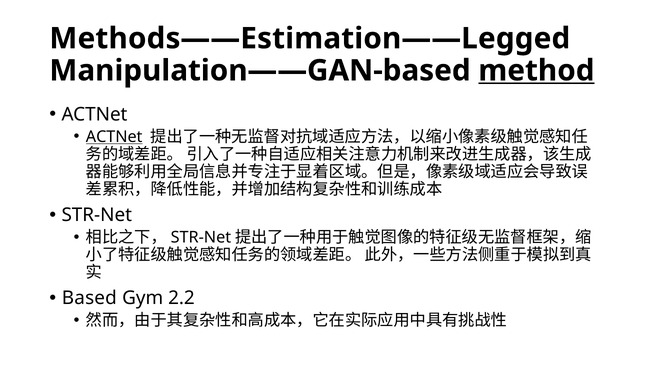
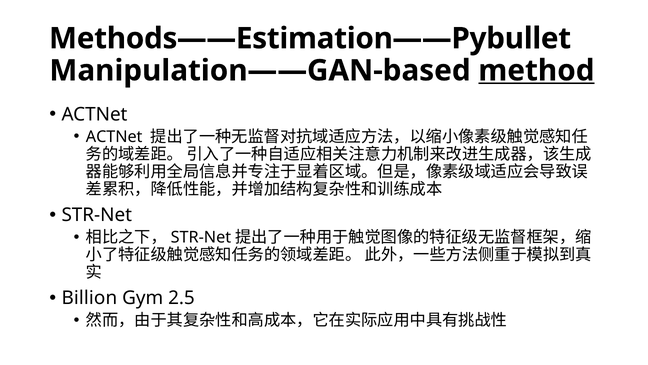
Methods——Estimation——Legged: Methods——Estimation——Legged -> Methods——Estimation——Pybullet
ACTNet at (114, 137) underline: present -> none
Based: Based -> Billion
2.2: 2.2 -> 2.5
